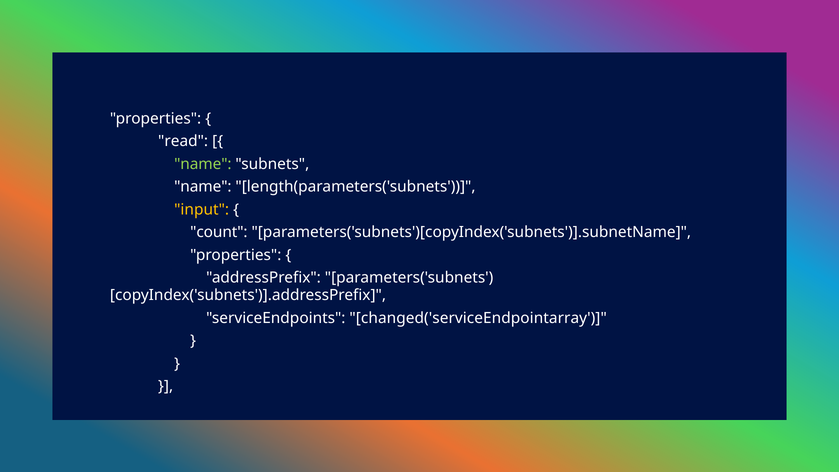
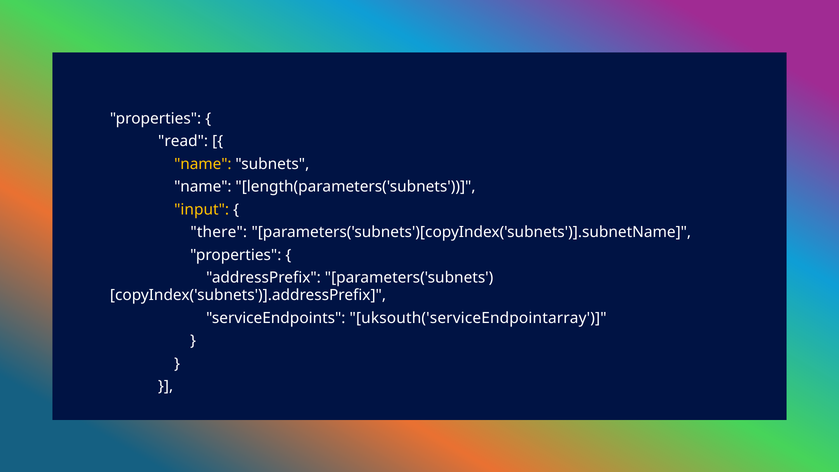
name at (203, 164) colour: light green -> yellow
count: count -> there
changed('serviceEndpointarray: changed('serviceEndpointarray -> uksouth('serviceEndpointarray
